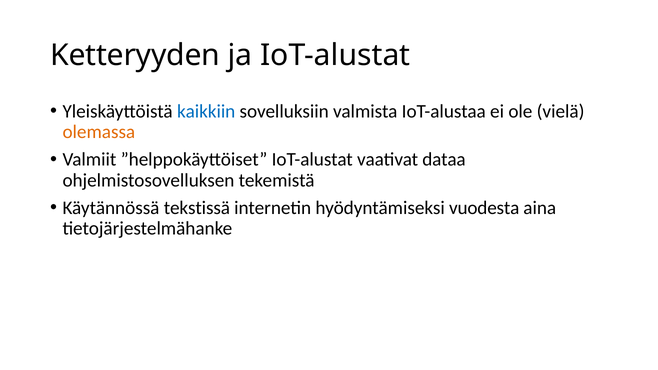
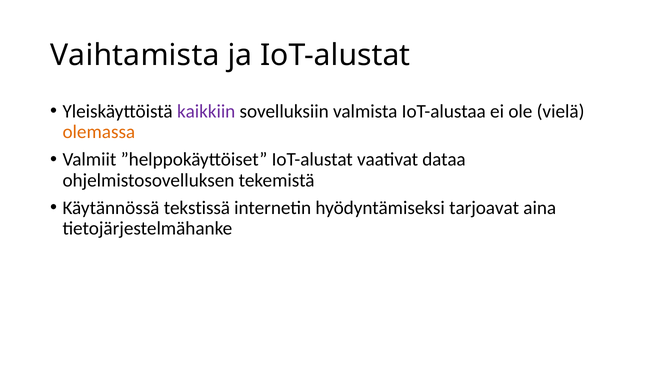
Ketteryyden: Ketteryyden -> Vaihtamista
kaikkiin colour: blue -> purple
vuodesta: vuodesta -> tarjoavat
